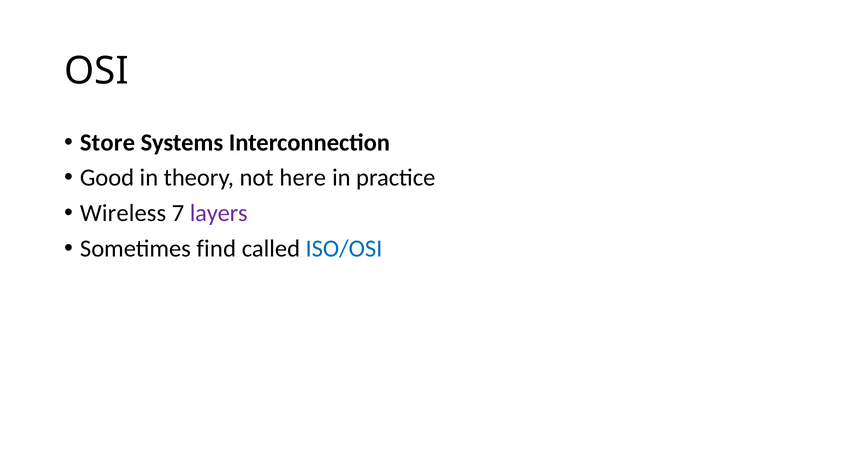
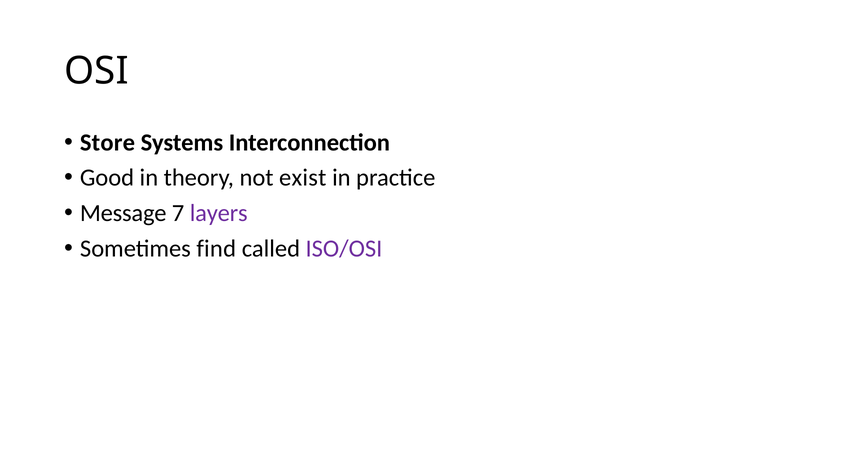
here: here -> exist
Wireless: Wireless -> Message
ISO/OSI colour: blue -> purple
